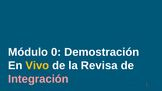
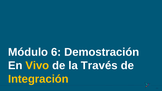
0: 0 -> 6
Revisa: Revisa -> Través
Integración colour: pink -> yellow
